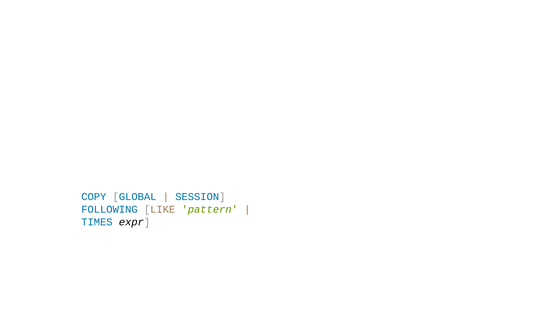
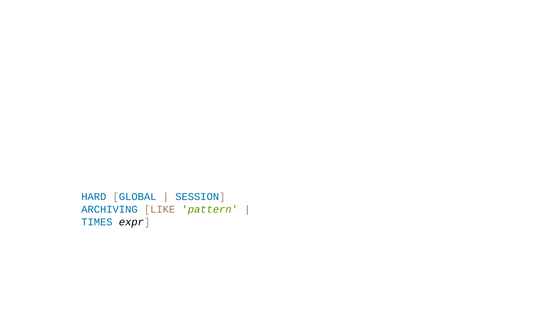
COPY: COPY -> HARD
FOLLOWING: FOLLOWING -> ARCHIVING
